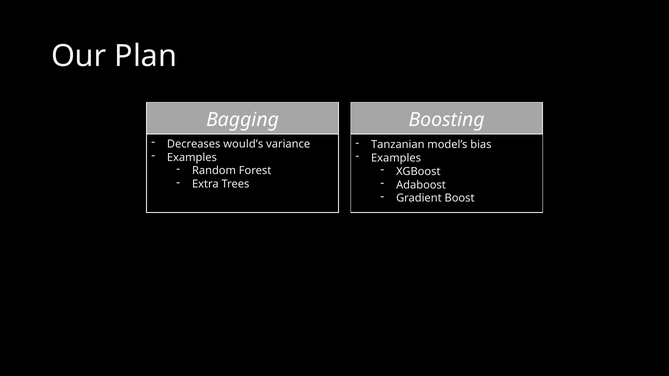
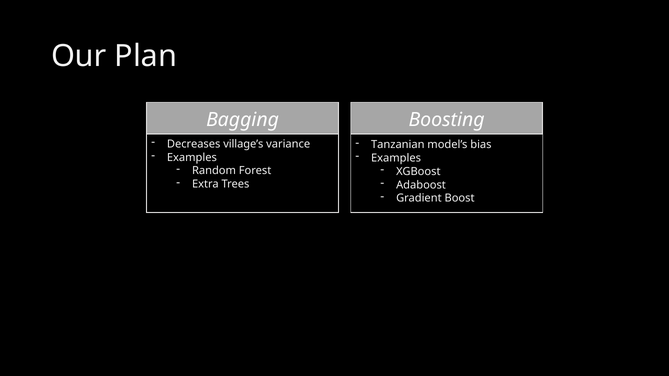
would’s: would’s -> village’s
